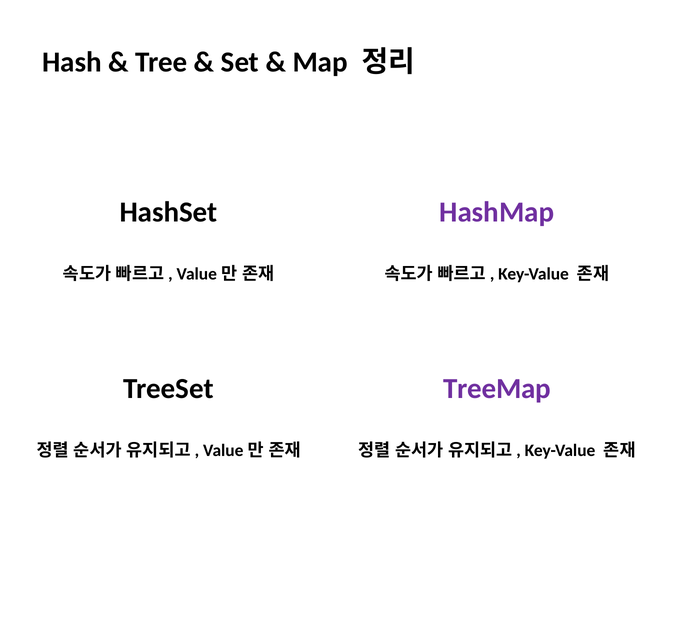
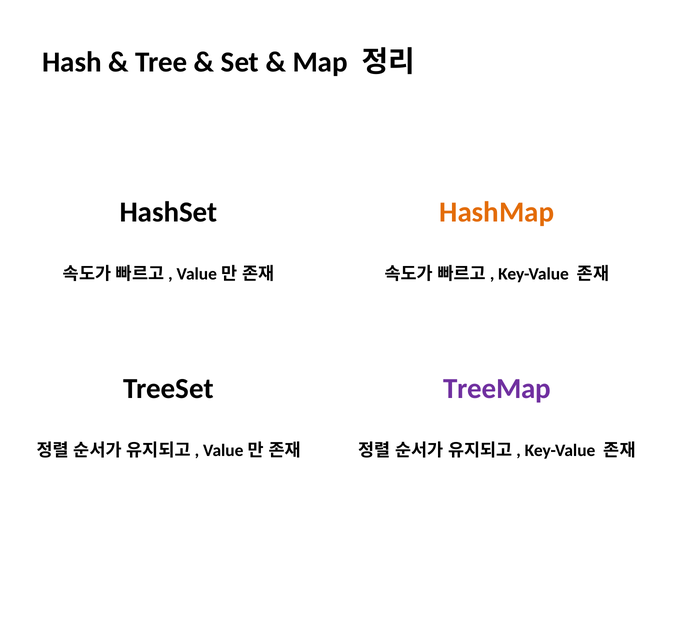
HashMap colour: purple -> orange
